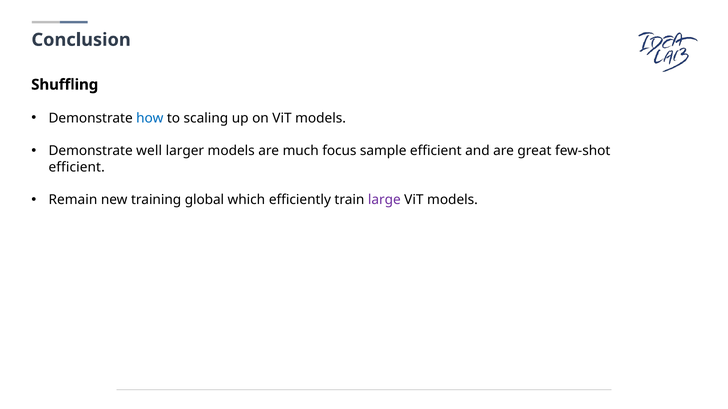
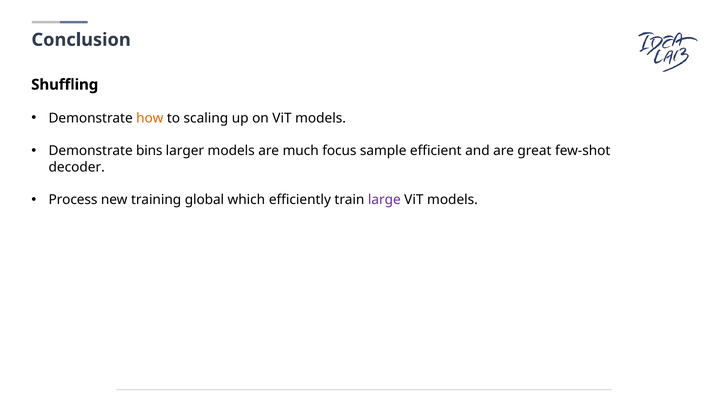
how colour: blue -> orange
well: well -> bins
efficient at (77, 167): efficient -> decoder
Remain: Remain -> Process
